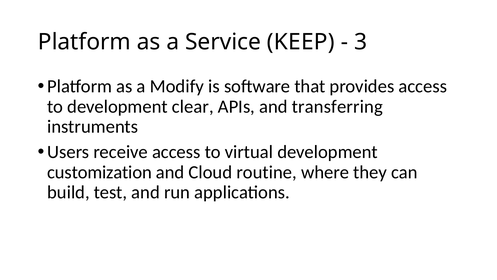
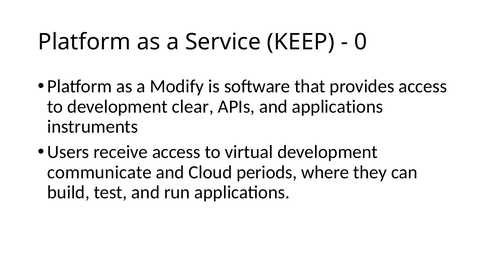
3: 3 -> 0
and transferring: transferring -> applications
customization: customization -> communicate
routine: routine -> periods
